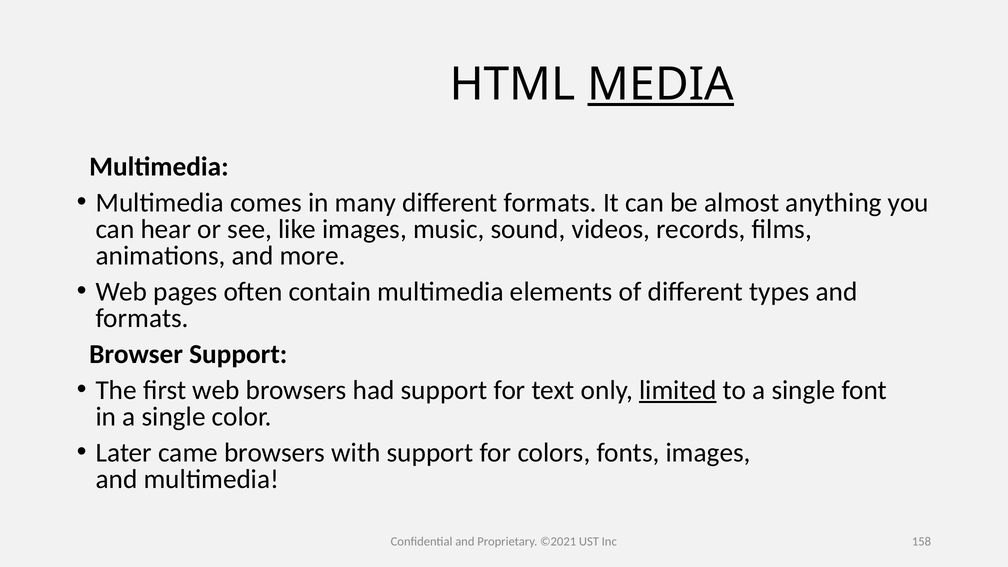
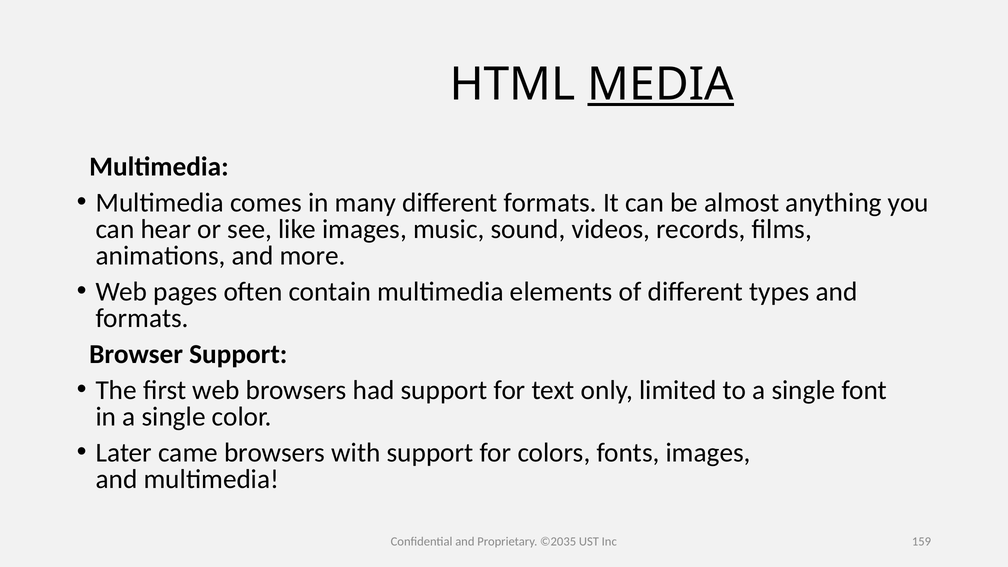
limited underline: present -> none
©2021: ©2021 -> ©2035
158: 158 -> 159
